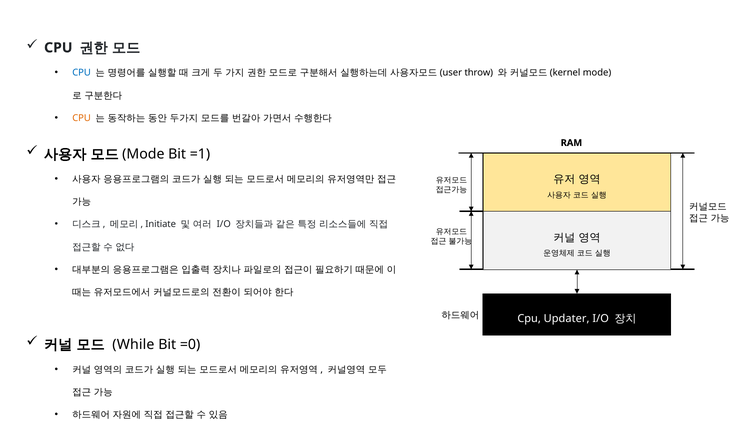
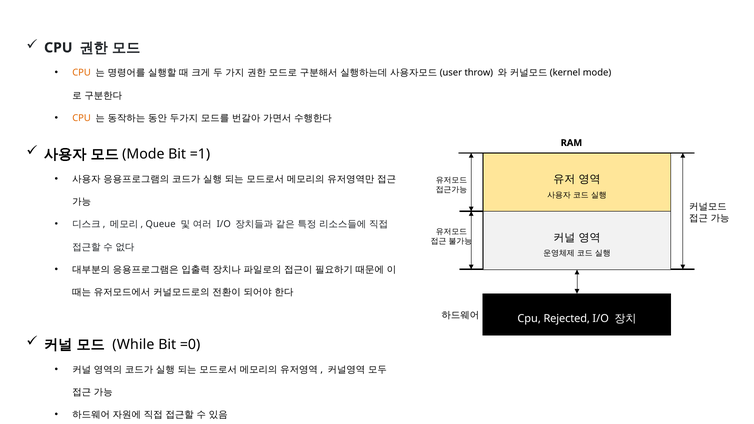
CPU at (82, 73) colour: blue -> orange
Initiate: Initiate -> Queue
Updater: Updater -> Rejected
